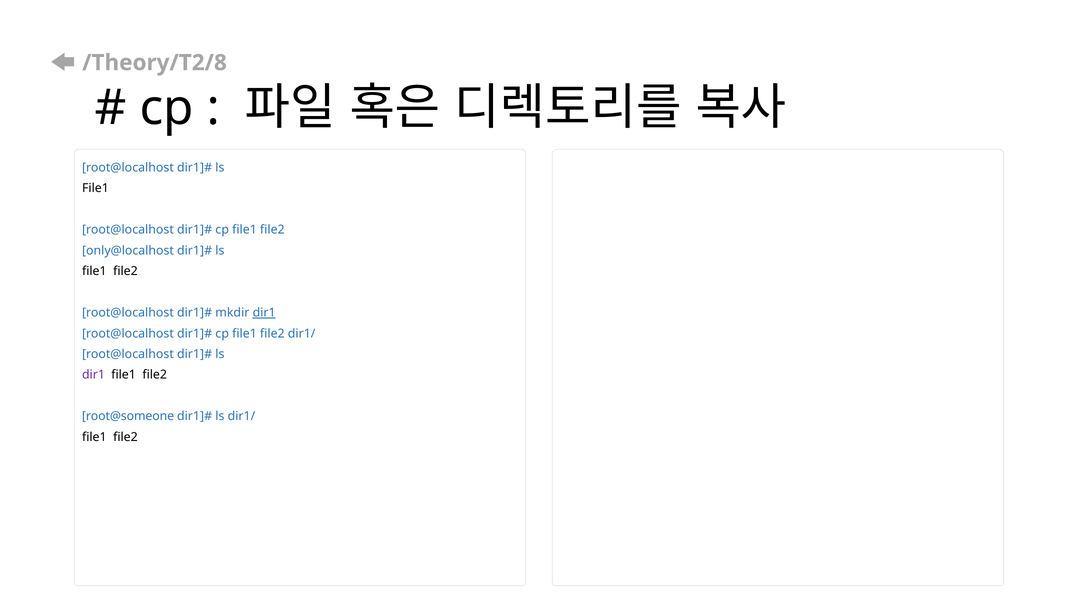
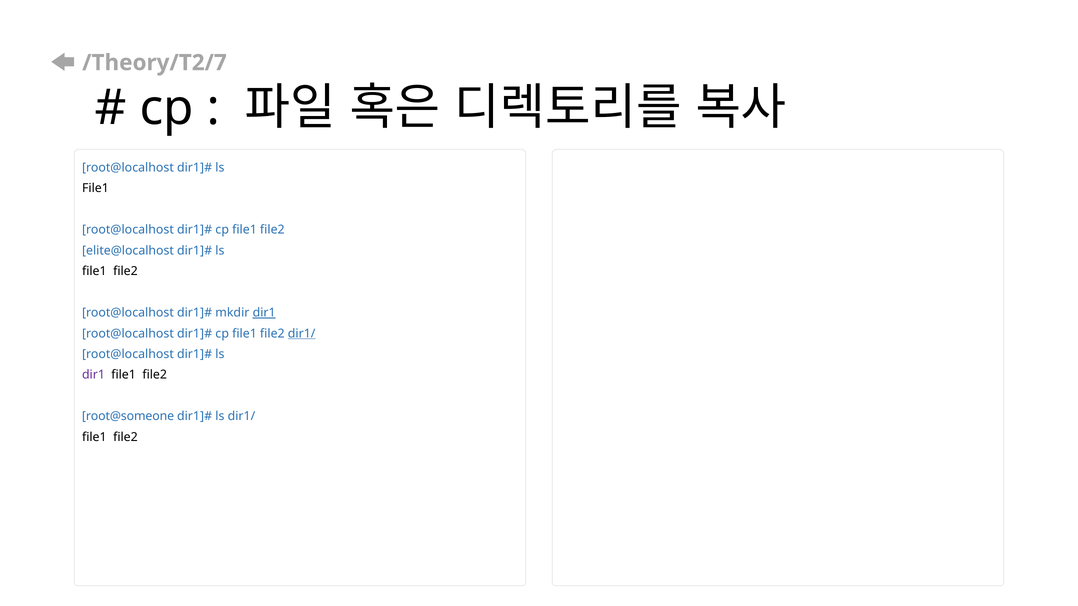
/Theory/T2/8: /Theory/T2/8 -> /Theory/T2/7
only@localhost: only@localhost -> elite@localhost
dir1/ at (302, 334) underline: none -> present
